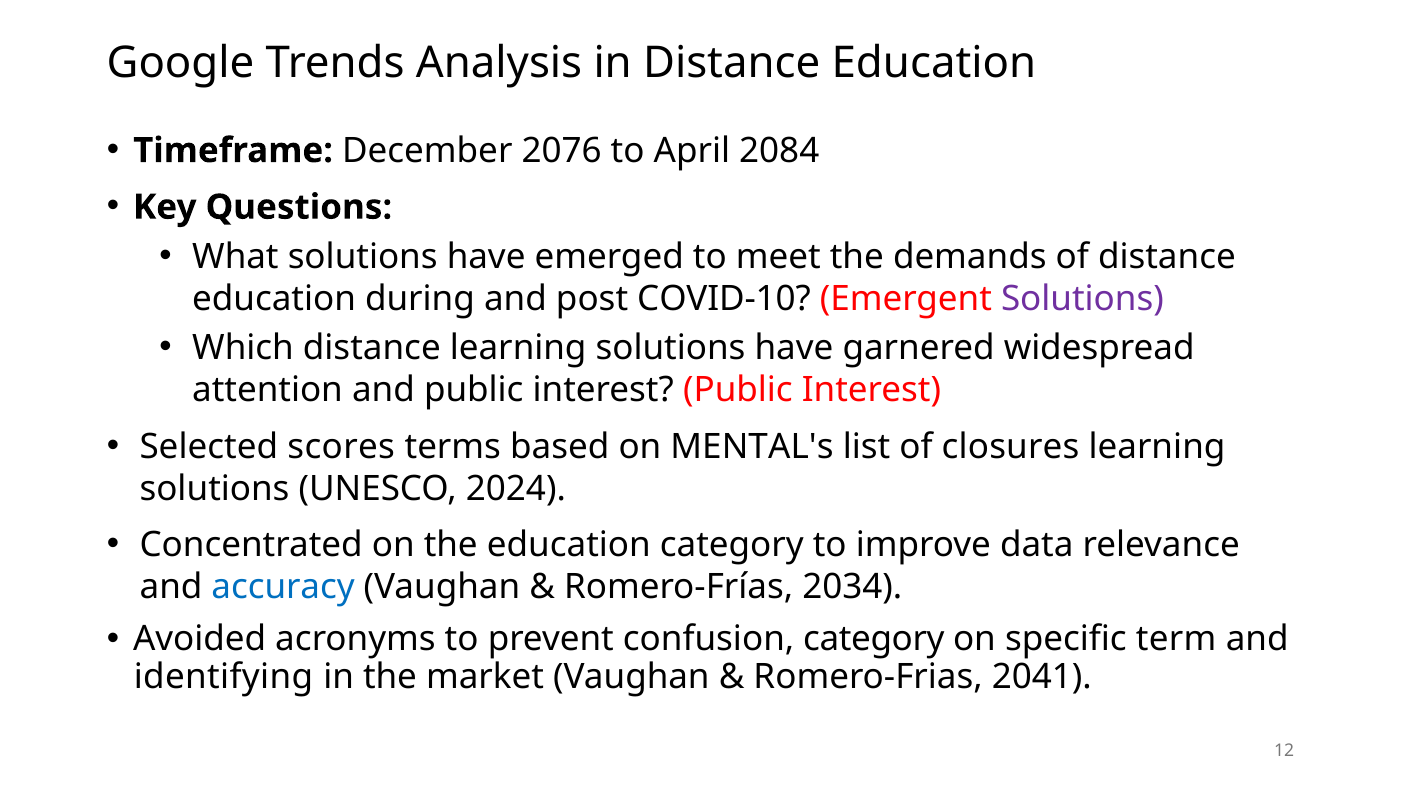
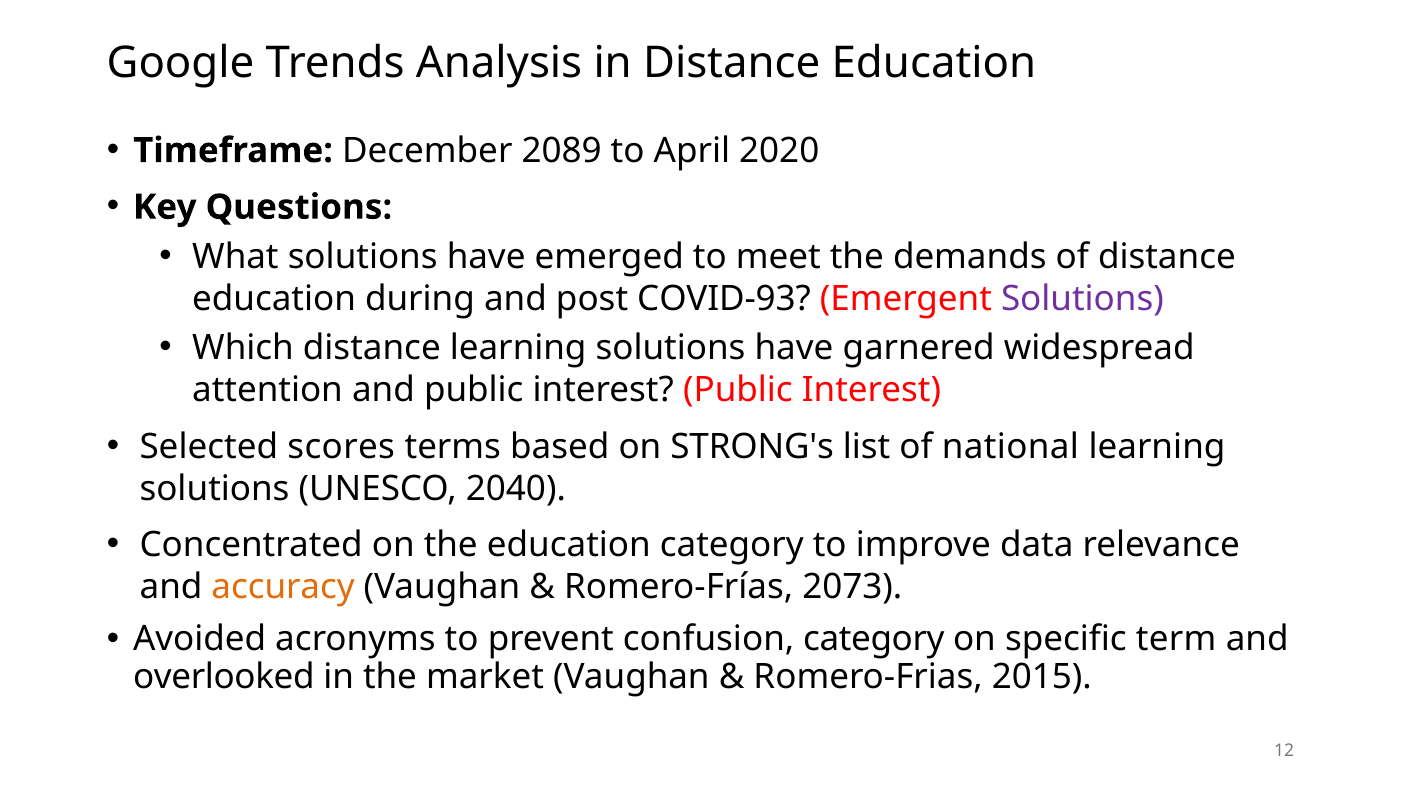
2076: 2076 -> 2089
2084: 2084 -> 2020
COVID-10: COVID-10 -> COVID-93
MENTAL's: MENTAL's -> STRONG's
closures: closures -> national
2024: 2024 -> 2040
accuracy colour: blue -> orange
2034: 2034 -> 2073
identifying: identifying -> overlooked
2041: 2041 -> 2015
